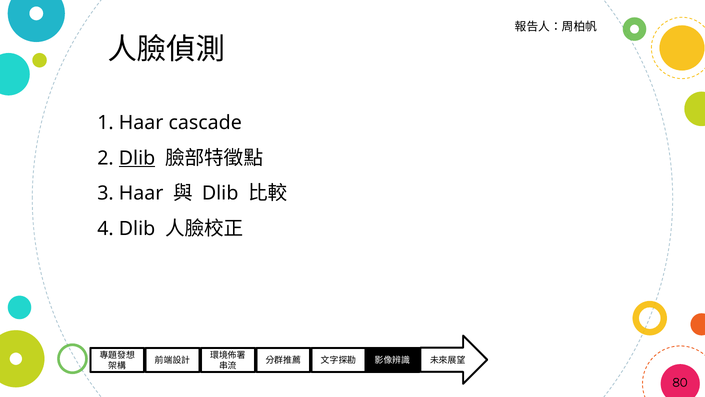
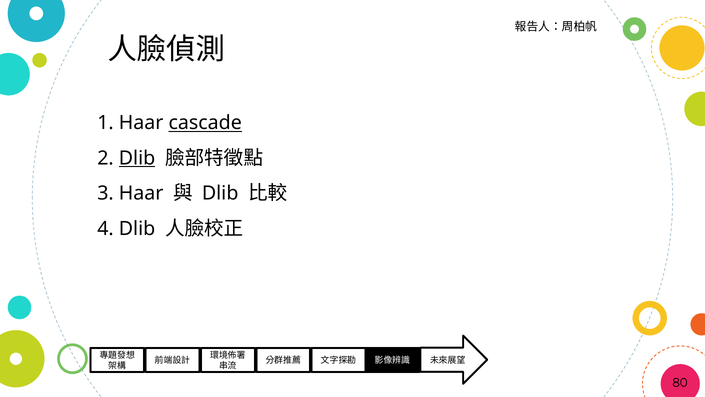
cascade underline: none -> present
